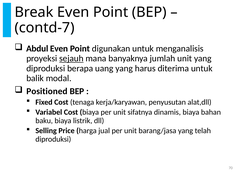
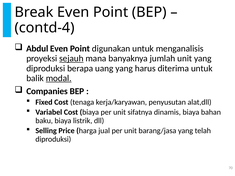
contd-7: contd-7 -> contd-4
modal underline: none -> present
Positioned: Positioned -> Companies
